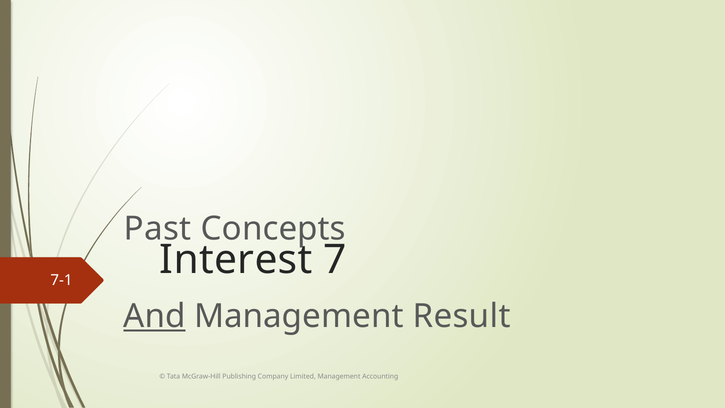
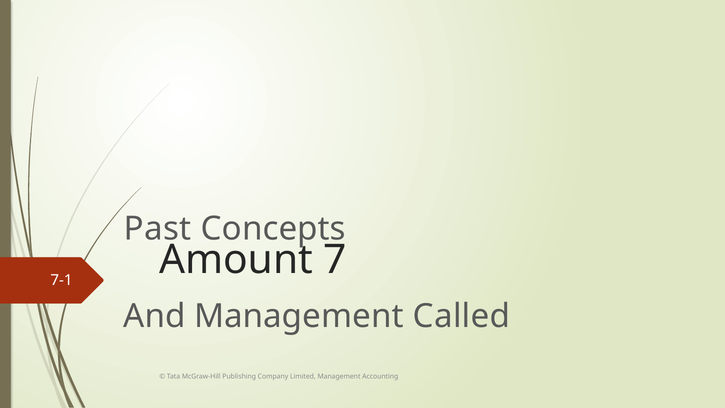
Interest: Interest -> Amount
And underline: present -> none
Result: Result -> Called
